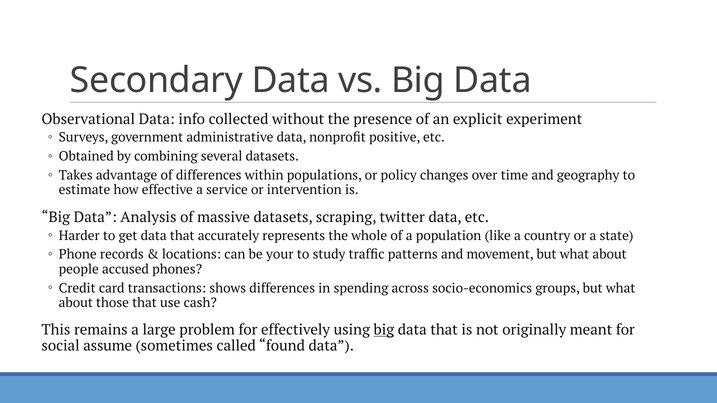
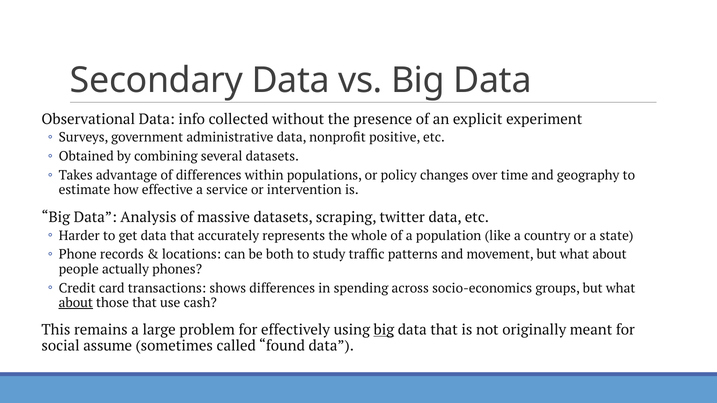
your: your -> both
accused: accused -> actually
about at (76, 303) underline: none -> present
